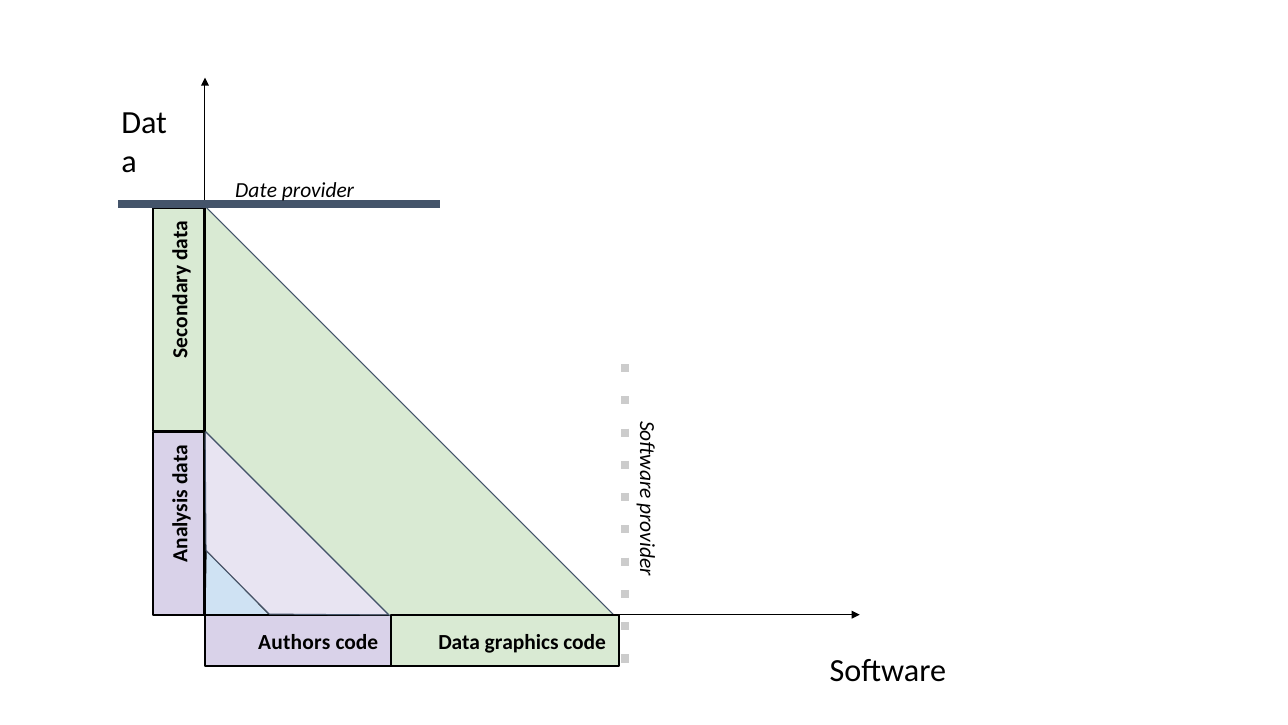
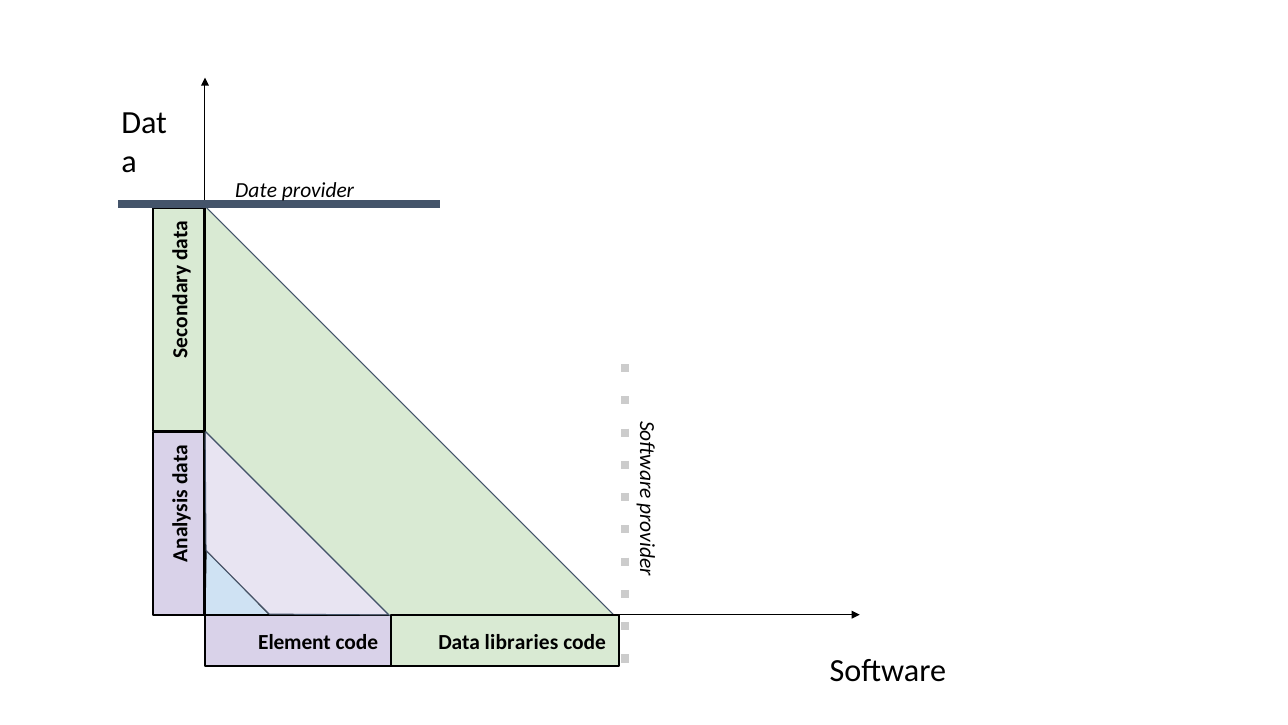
Authors: Authors -> Element
graphics: graphics -> libraries
